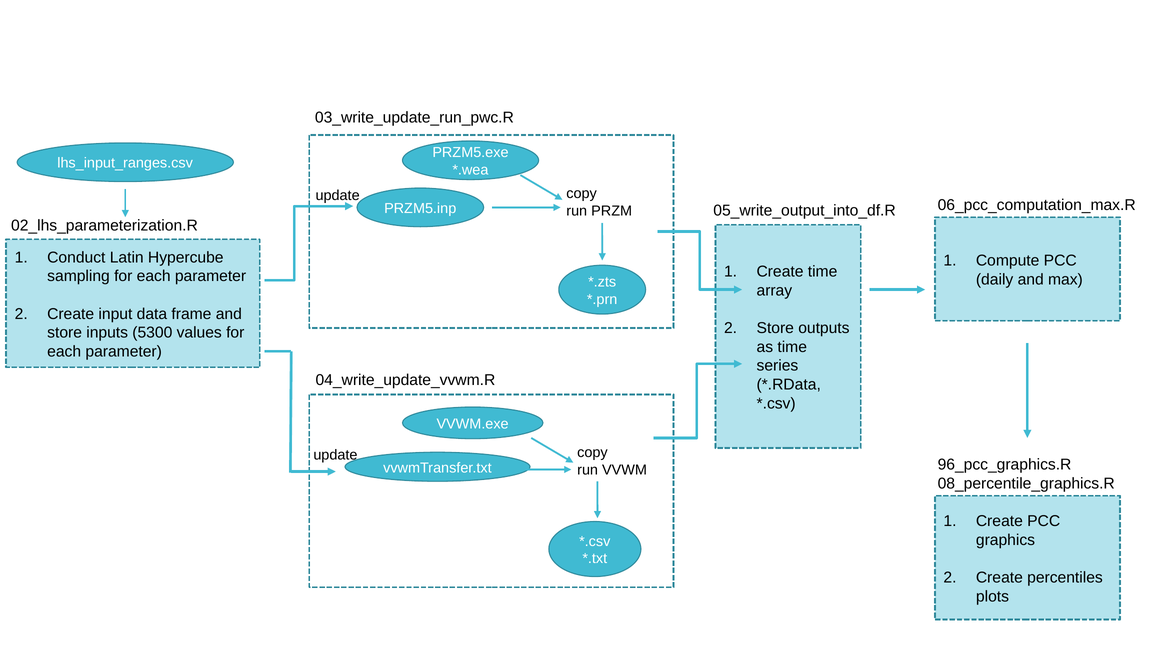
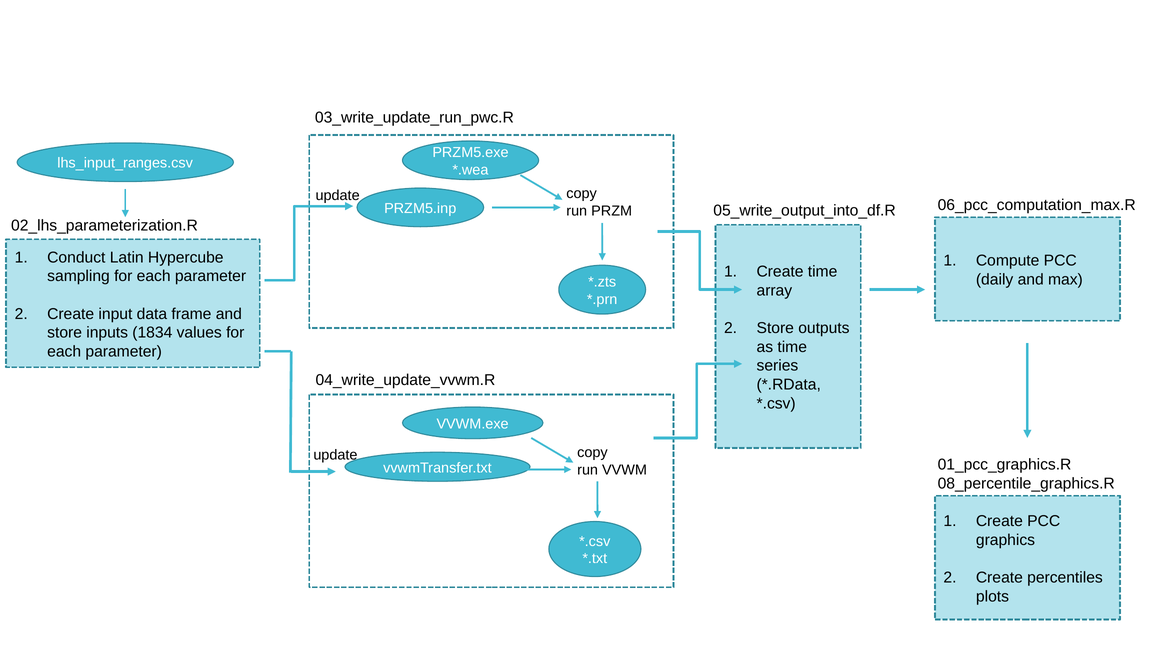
5300: 5300 -> 1834
96_pcc_graphics.R: 96_pcc_graphics.R -> 01_pcc_graphics.R
